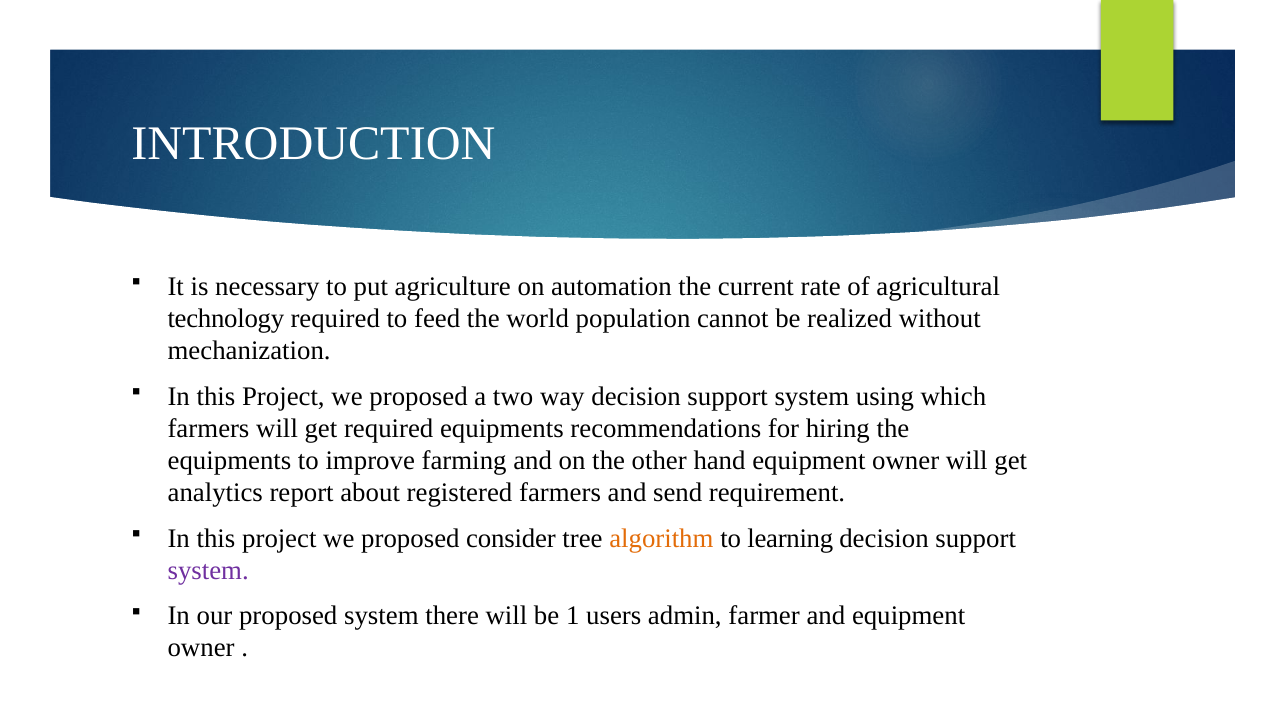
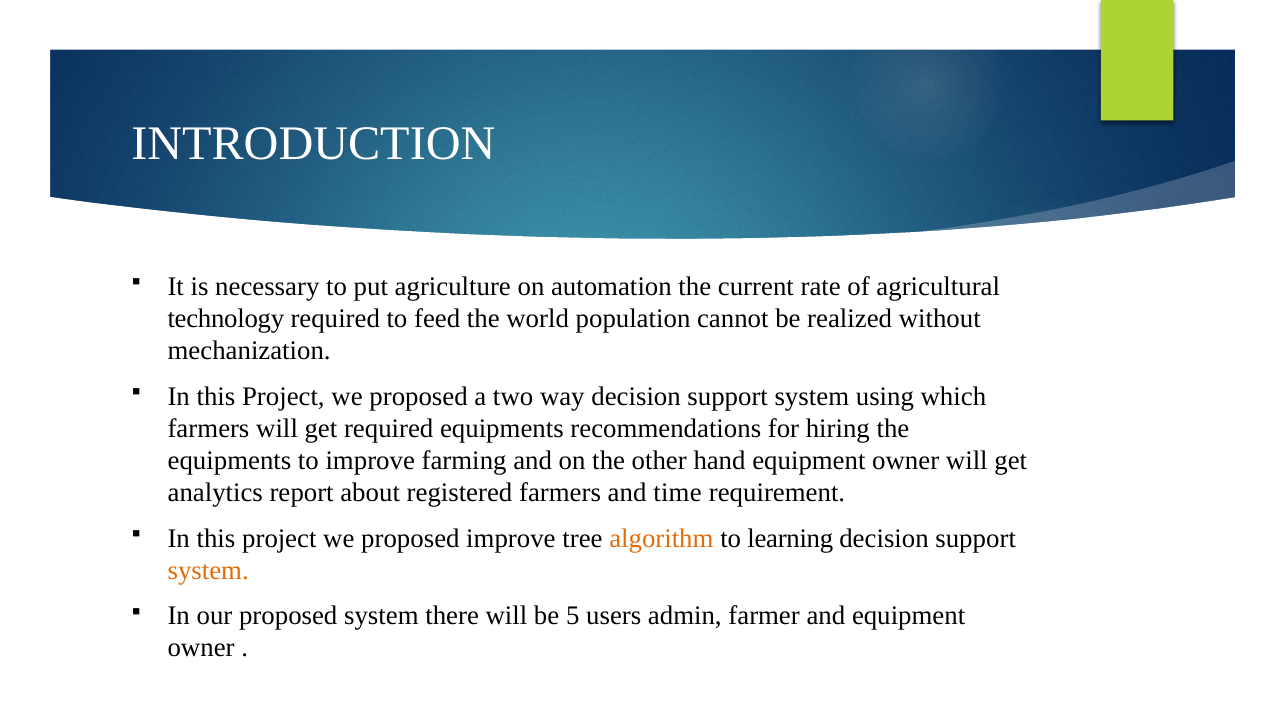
send: send -> time
proposed consider: consider -> improve
system at (208, 571) colour: purple -> orange
1: 1 -> 5
